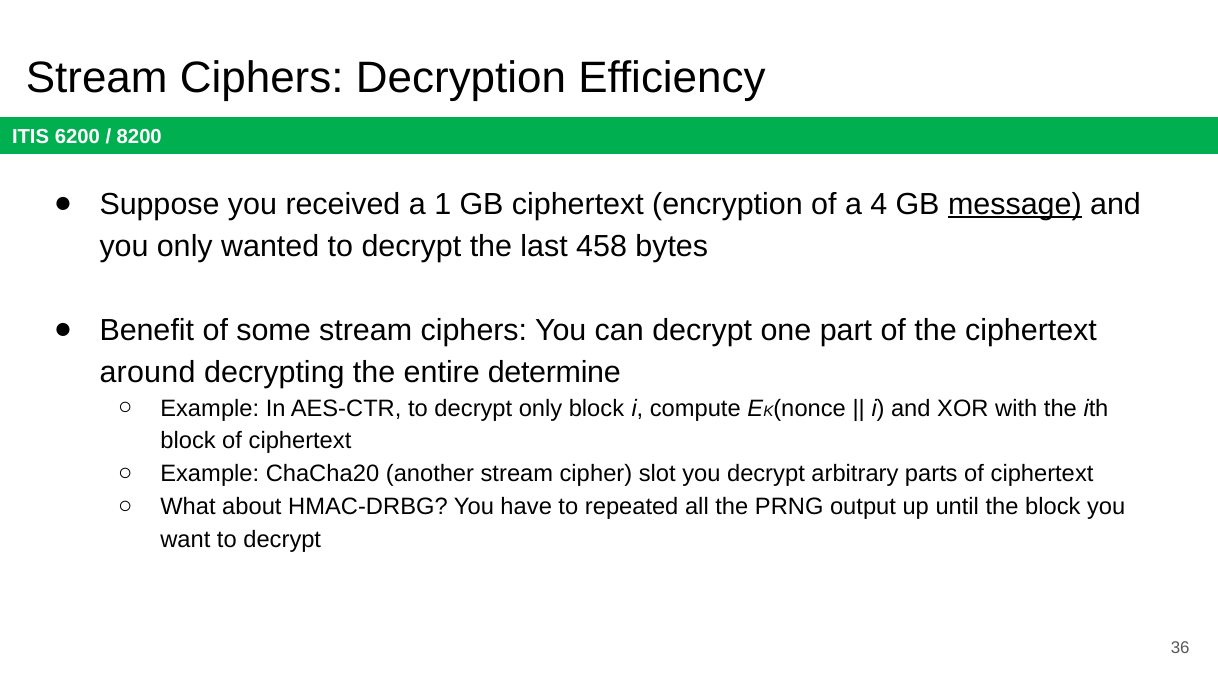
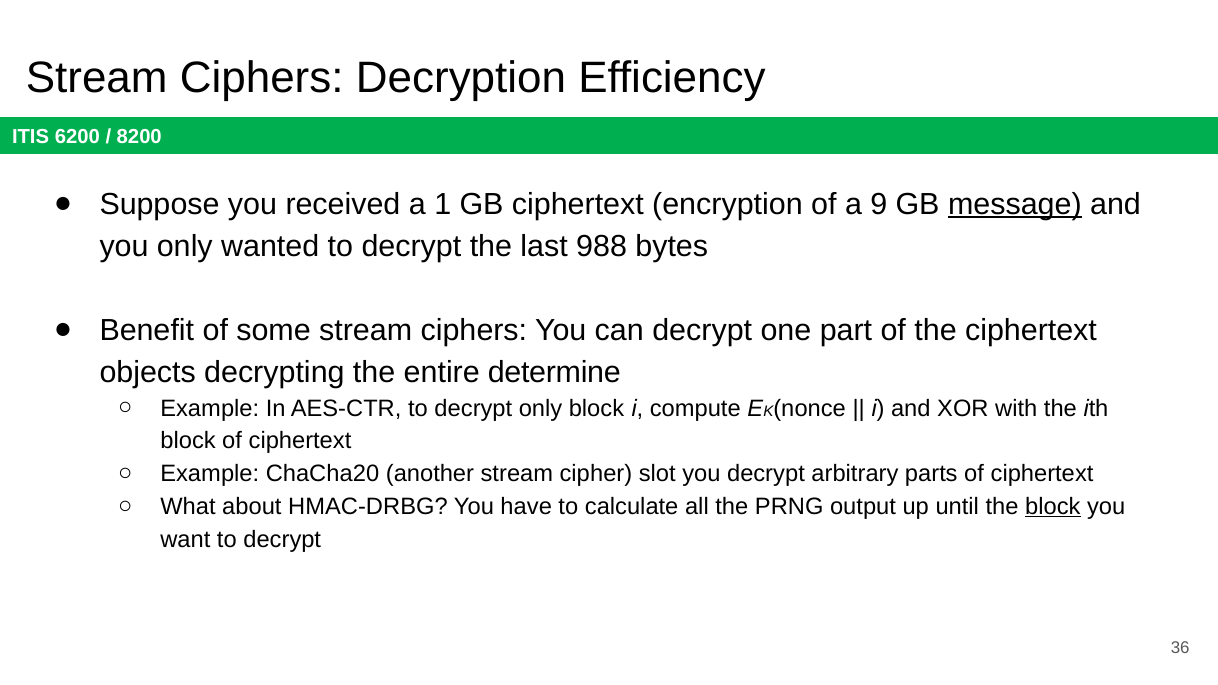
4: 4 -> 9
458: 458 -> 988
around: around -> objects
repeated: repeated -> calculate
block at (1053, 507) underline: none -> present
